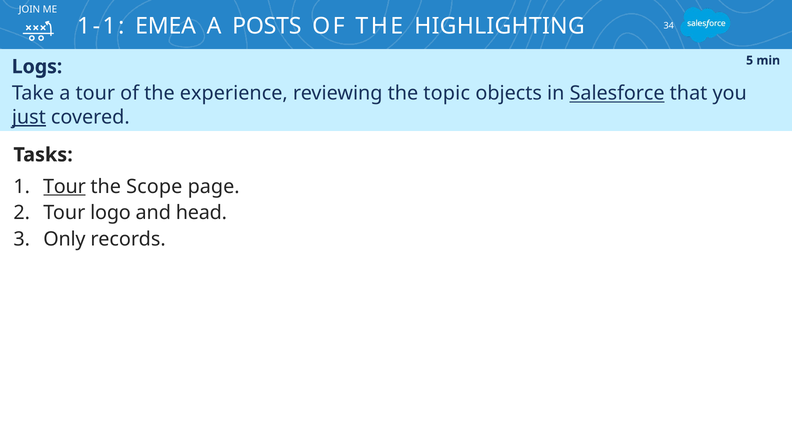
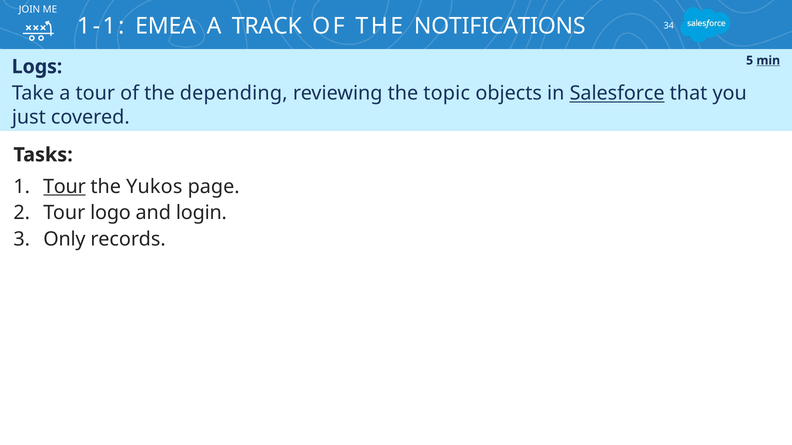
POSTS: POSTS -> TRACK
HIGHLIGHTING: HIGHLIGHTING -> NOTIFICATIONS
min underline: none -> present
experience: experience -> depending
just underline: present -> none
Scope: Scope -> Yukos
head: head -> login
